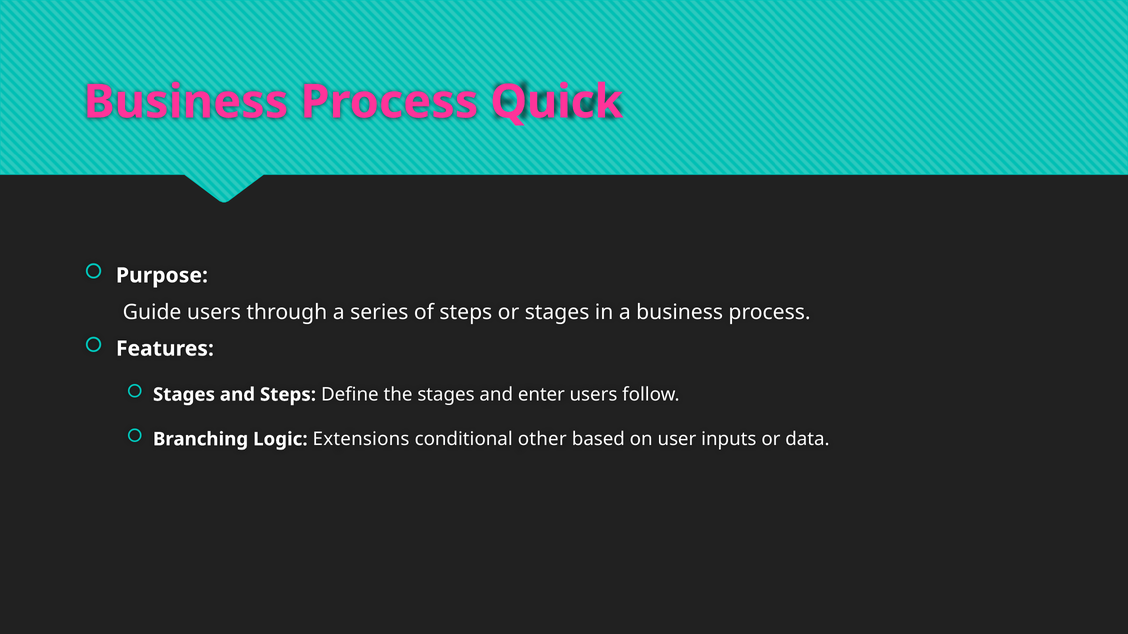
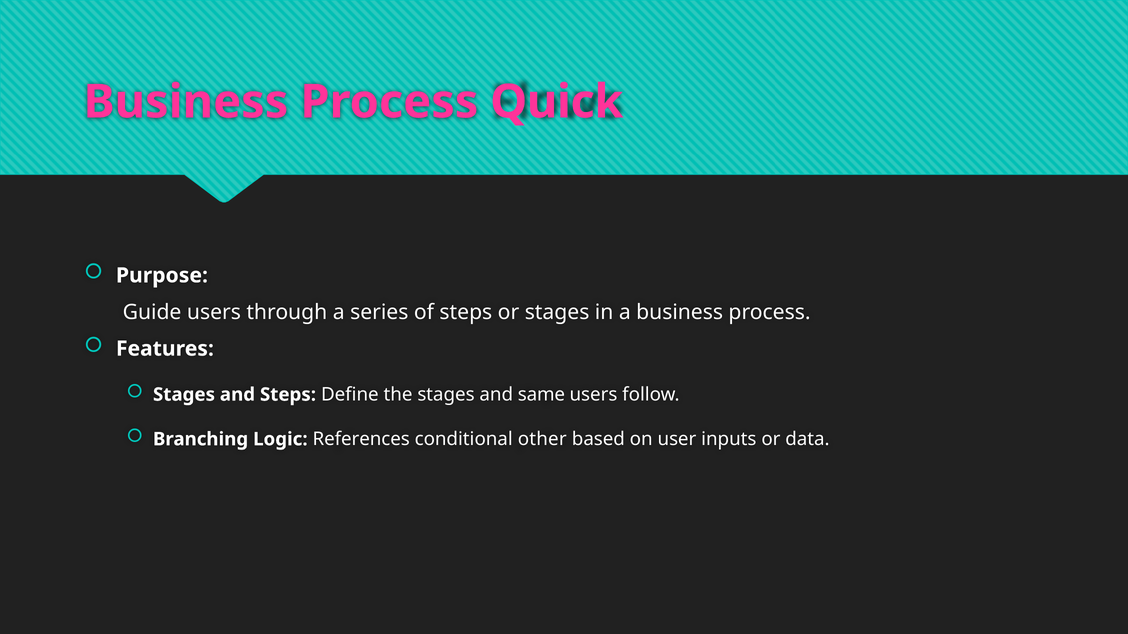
enter: enter -> same
Extensions: Extensions -> References
